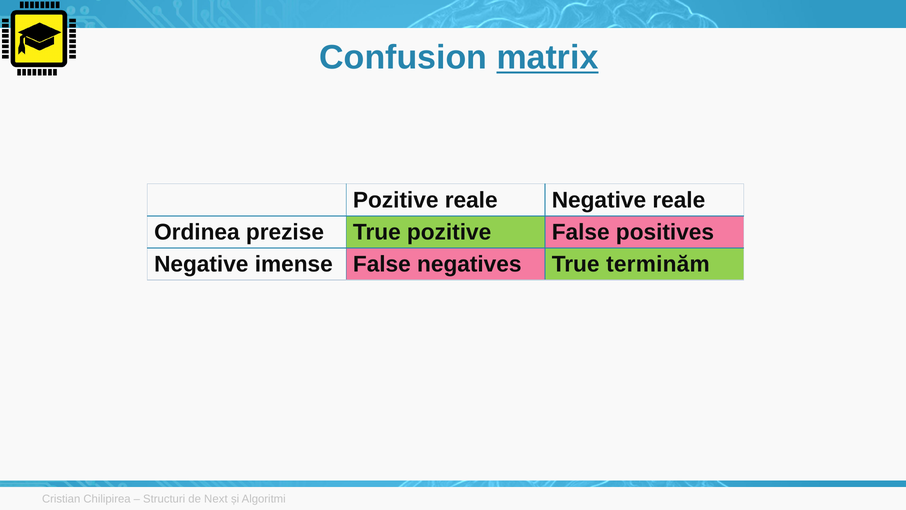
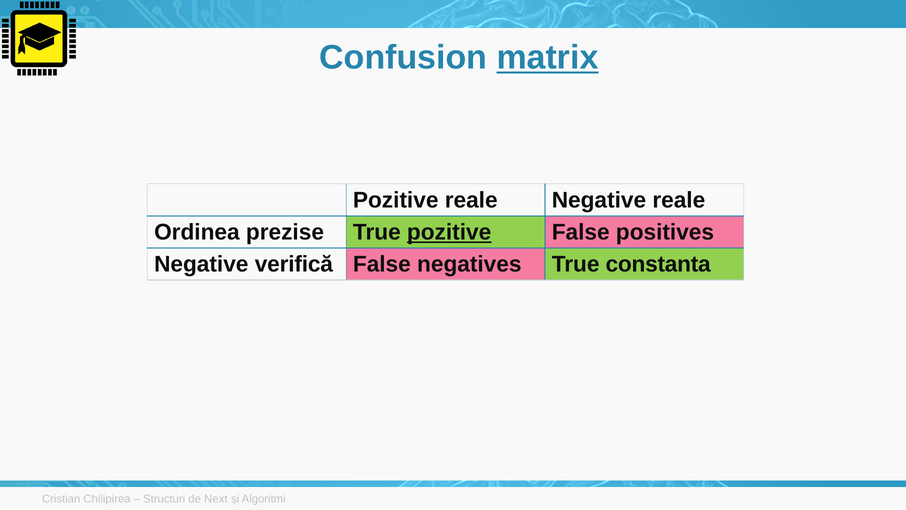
pozitive at (449, 232) underline: none -> present
imense: imense -> verifică
terminăm: terminăm -> constanta
